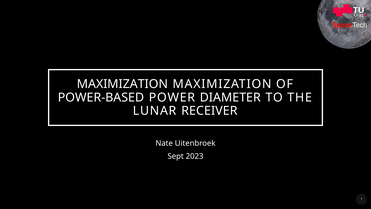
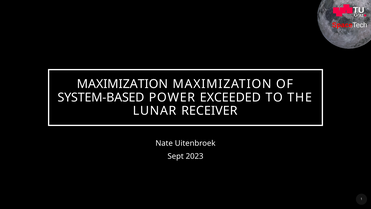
POWER-BASED: POWER-BASED -> SYSTEM-BASED
DIAMETER: DIAMETER -> EXCEEDED
